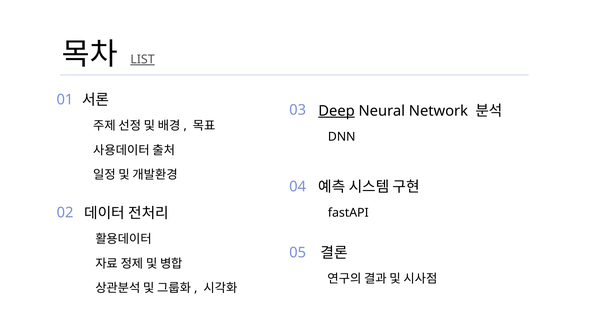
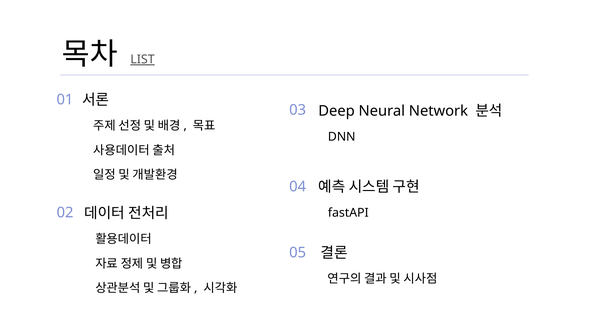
Deep underline: present -> none
